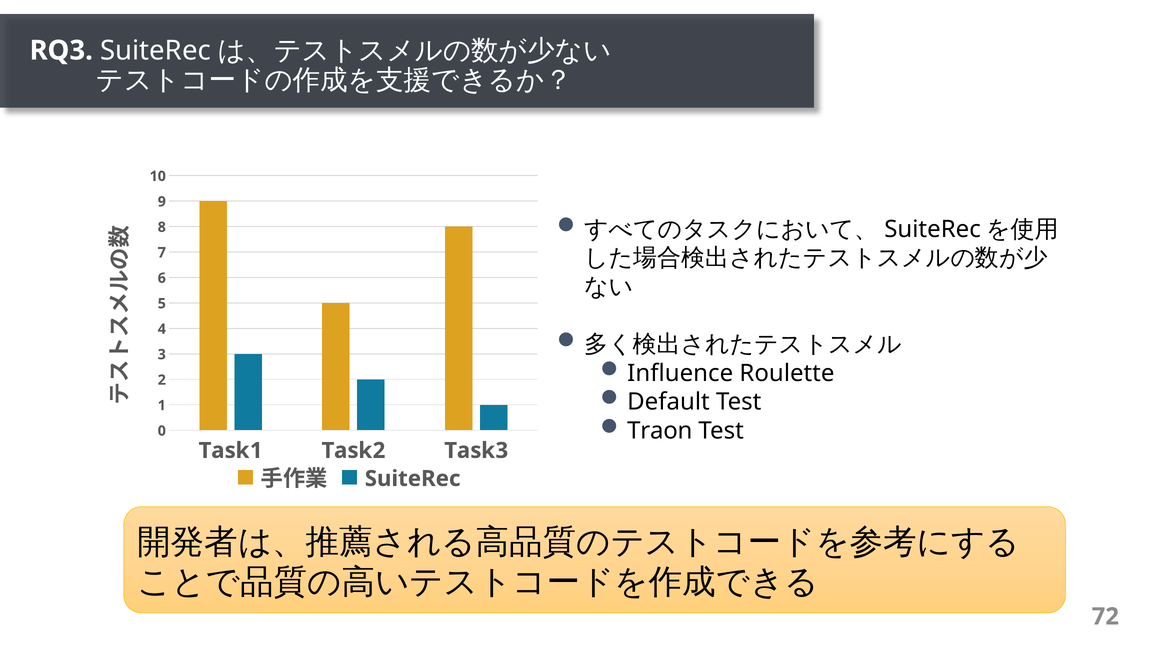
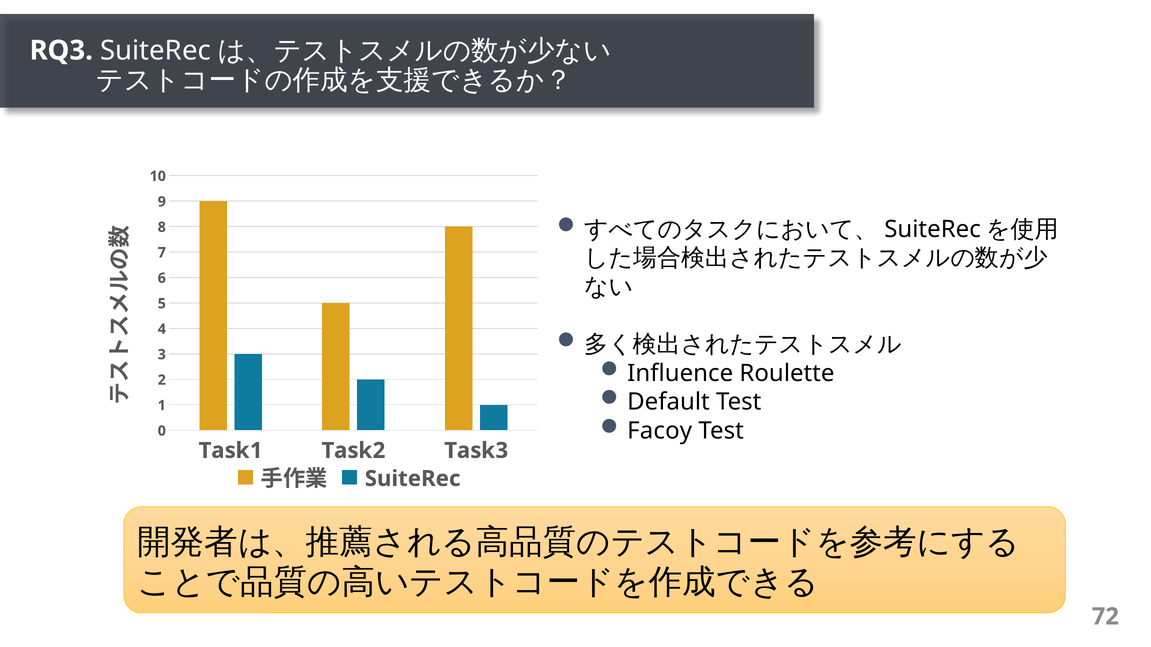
Traon: Traon -> Facoy
